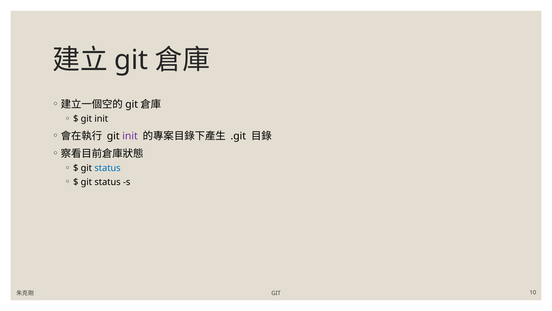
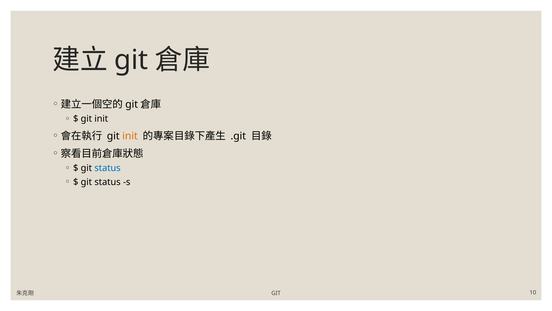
init at (130, 136) colour: purple -> orange
